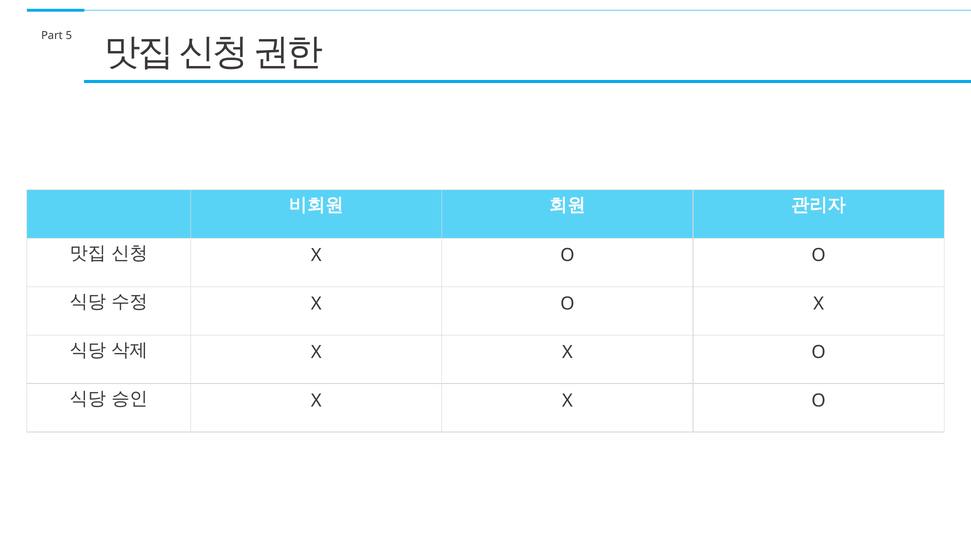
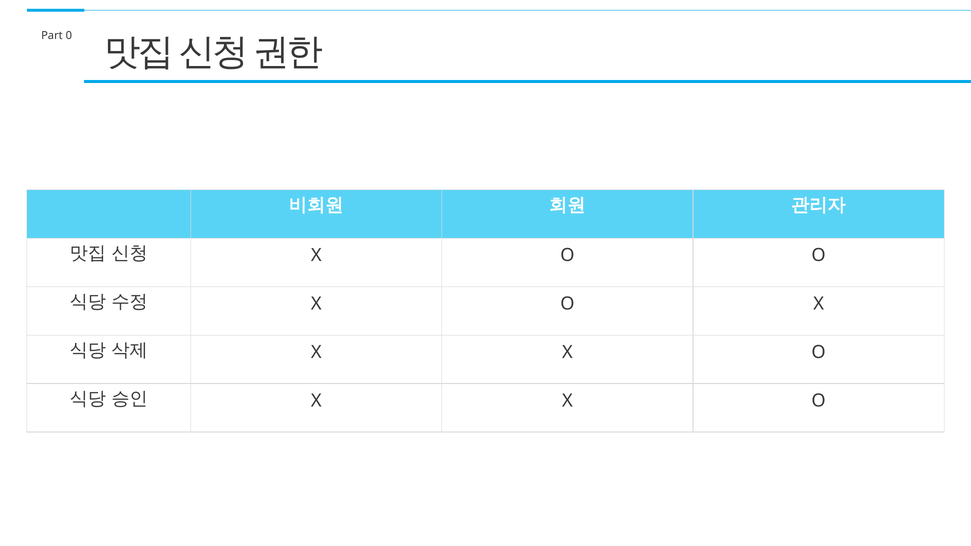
5: 5 -> 0
